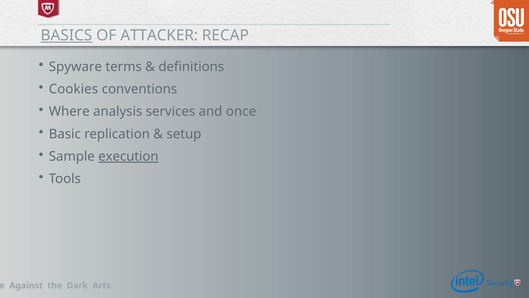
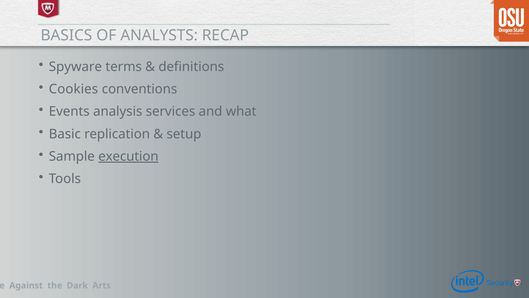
BASICS underline: present -> none
ATTACKER: ATTACKER -> ANALYSTS
Where: Where -> Events
once: once -> what
